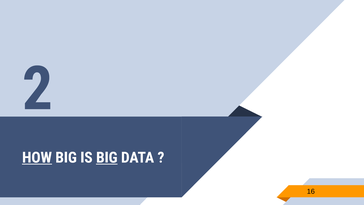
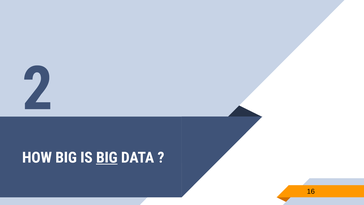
HOW underline: present -> none
